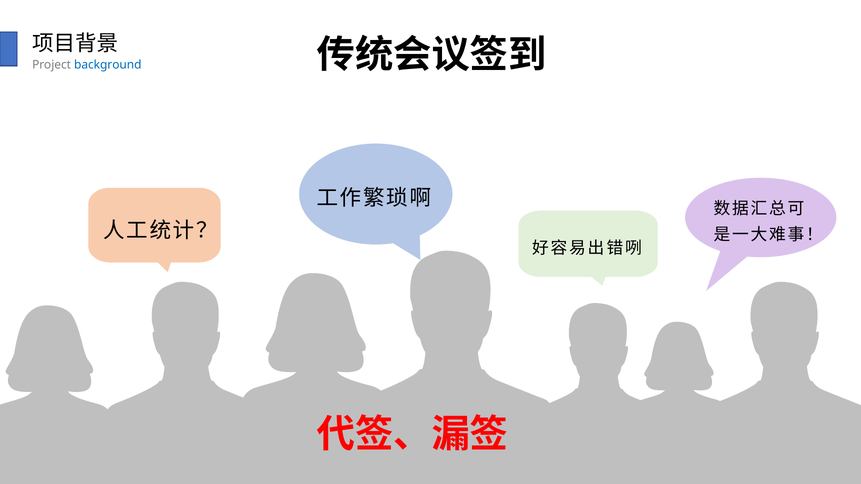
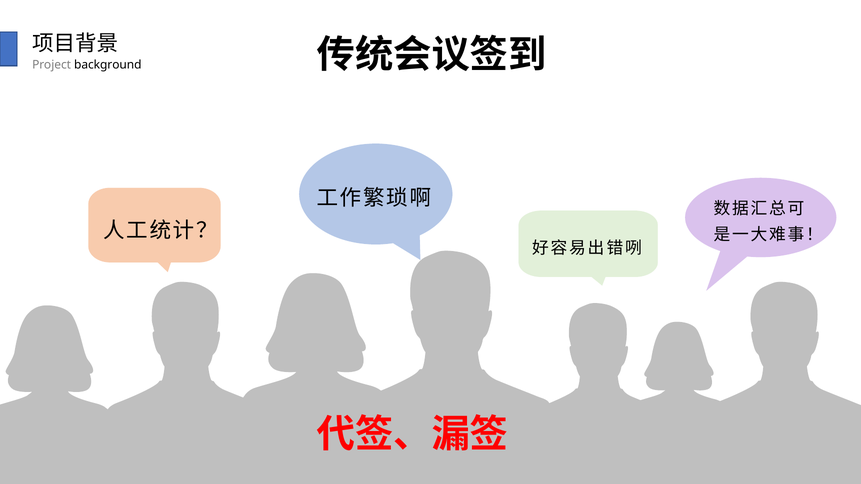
background colour: blue -> black
